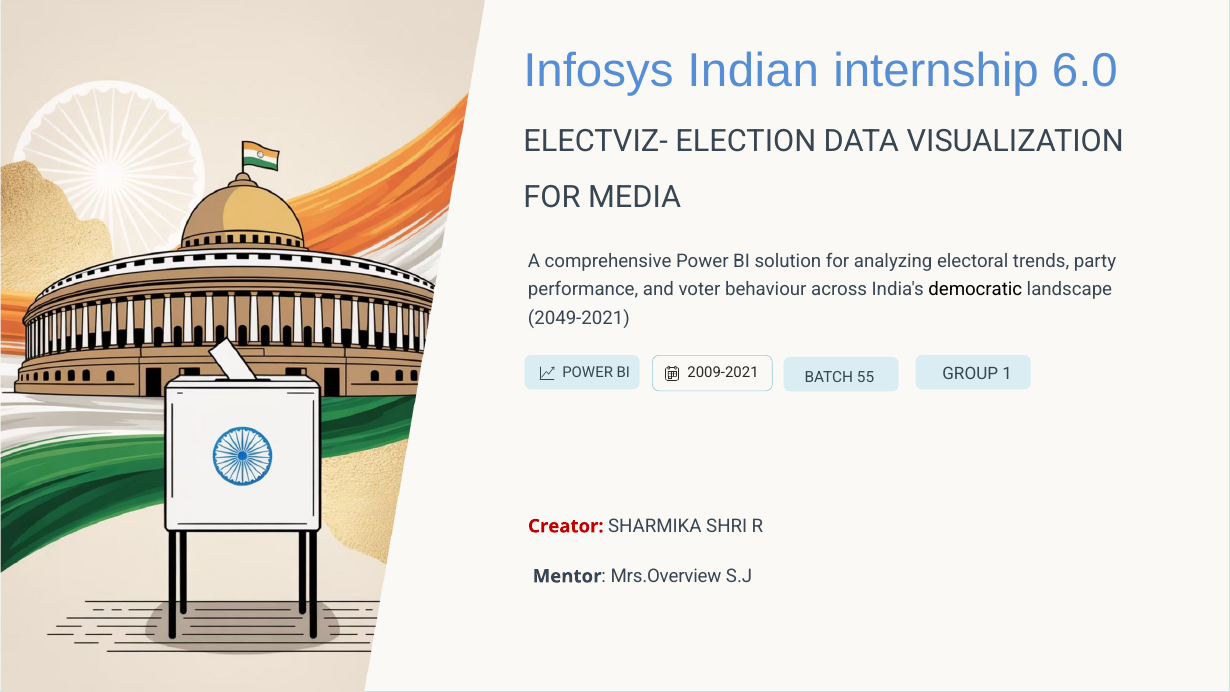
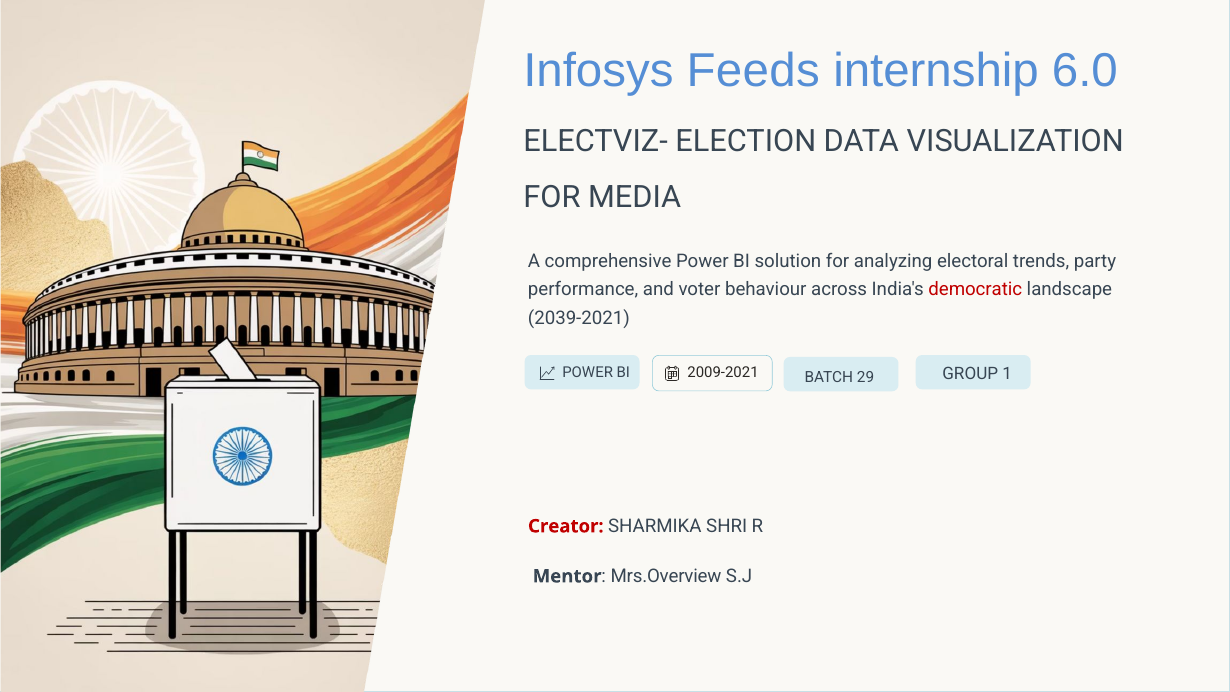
Indian: Indian -> Feeds
democratic colour: black -> red
2049-2021: 2049-2021 -> 2039-2021
55: 55 -> 29
